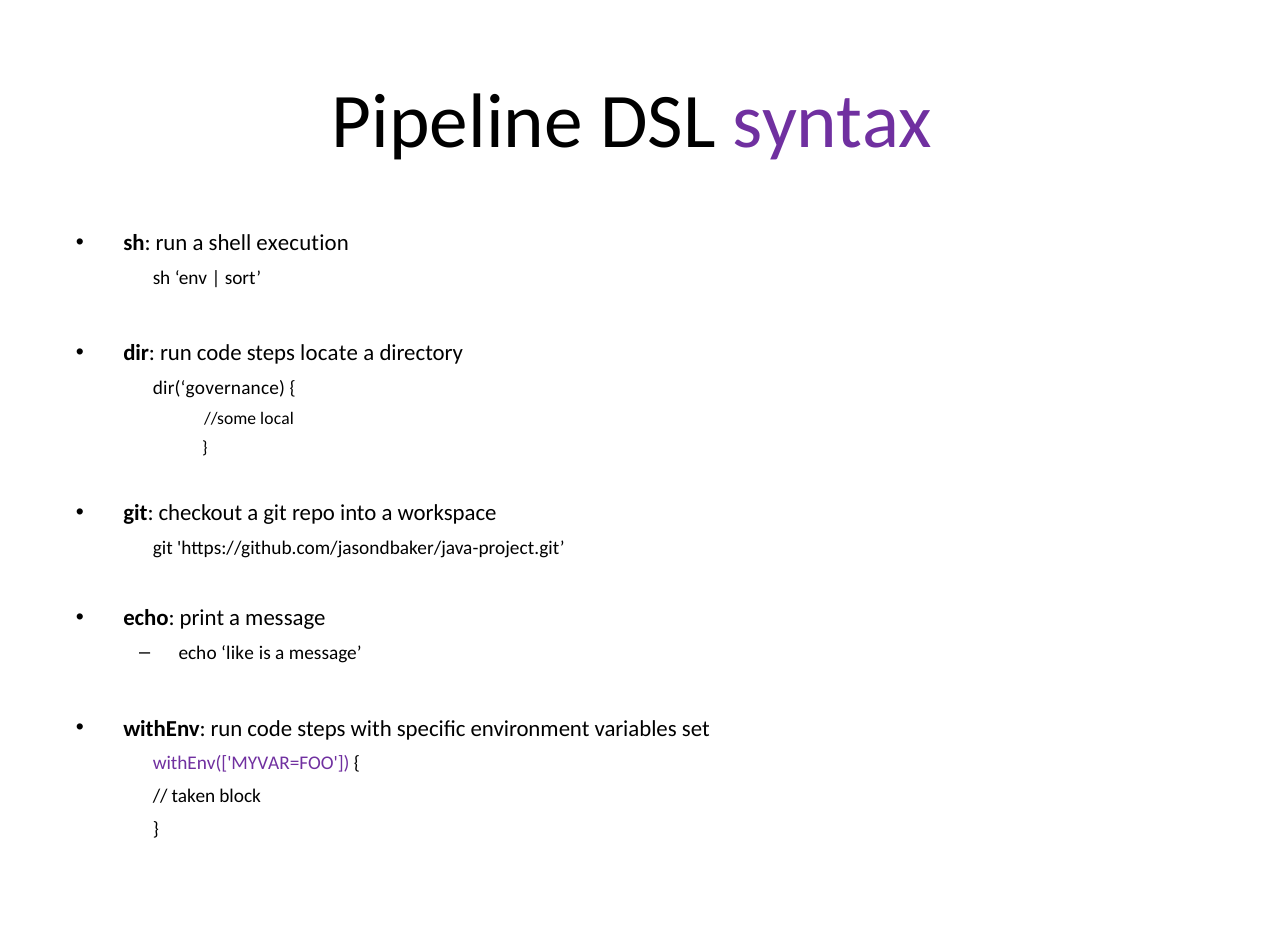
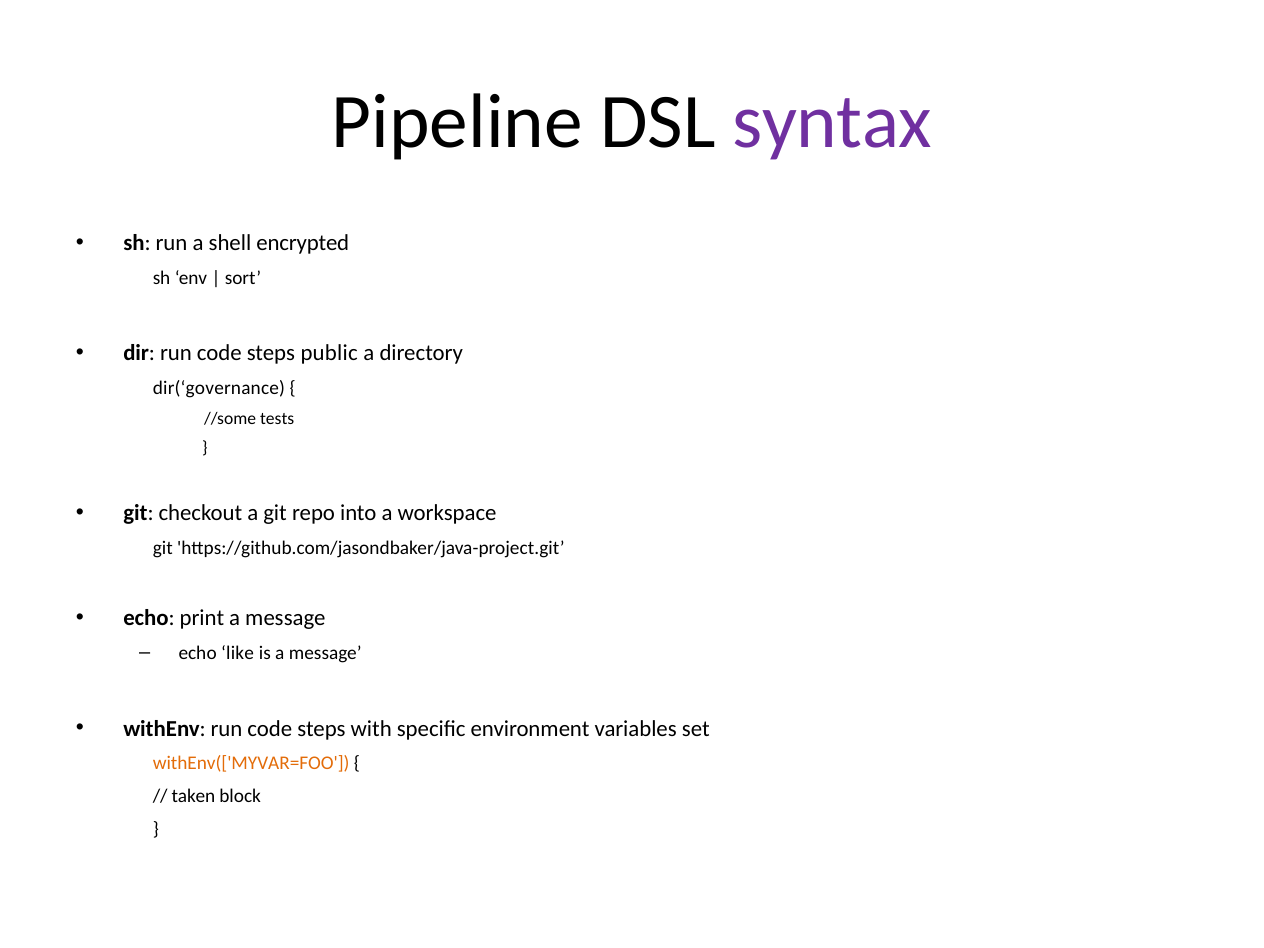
execution: execution -> encrypted
locate: locate -> public
local: local -> tests
withEnv(['MYVAR=FOO colour: purple -> orange
